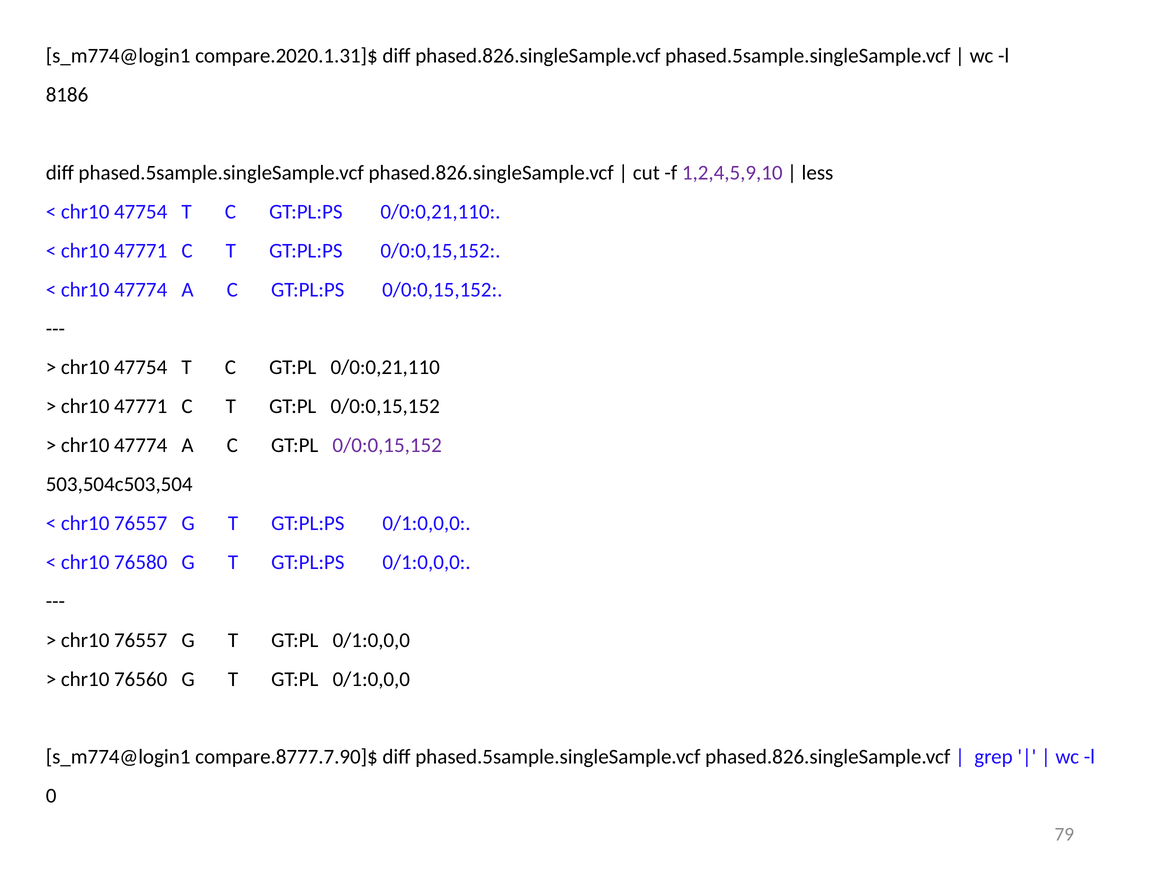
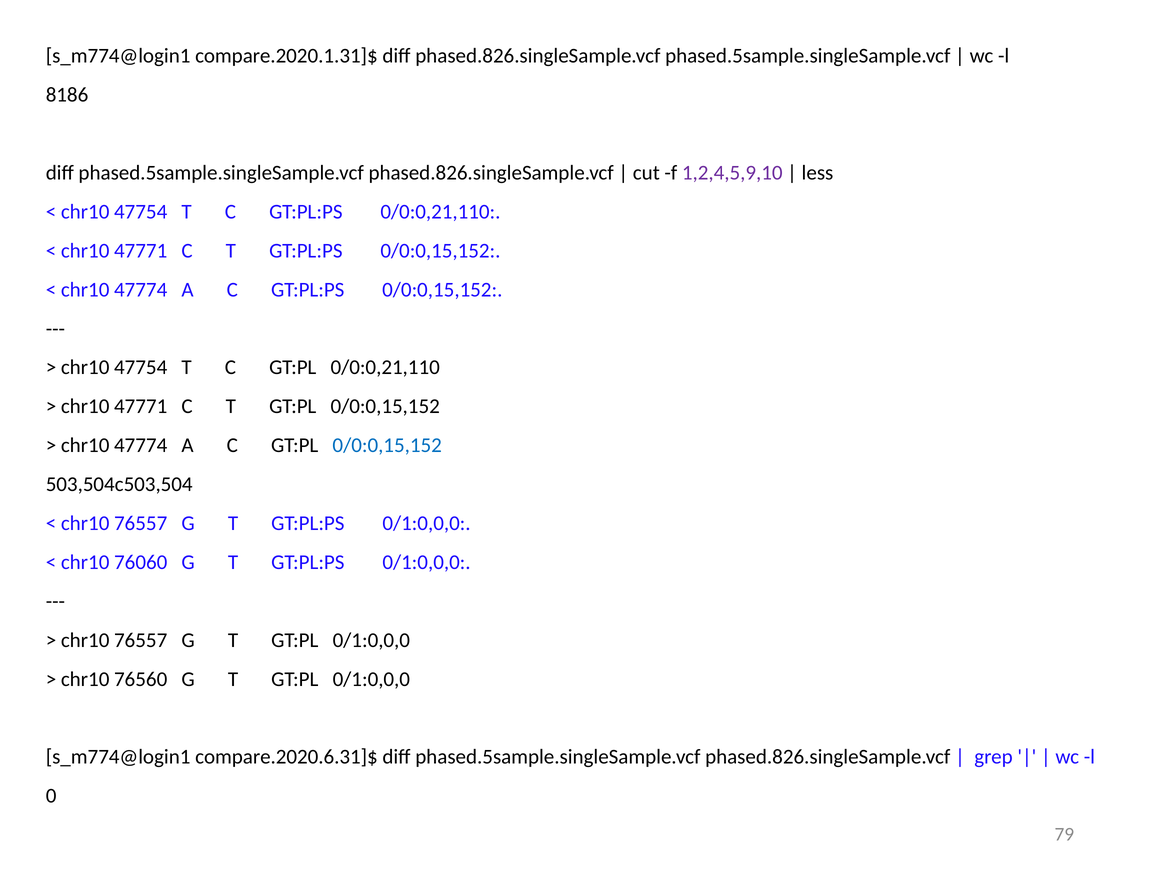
0/0:0,15,152 at (387, 446) colour: purple -> blue
76580: 76580 -> 76060
compare.8777.7.90]$: compare.8777.7.90]$ -> compare.2020.6.31]$
